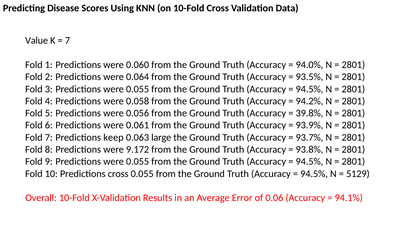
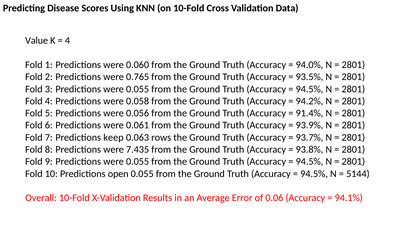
7 at (68, 41): 7 -> 4
0.064: 0.064 -> 0.765
39.8%: 39.8% -> 91.4%
large: large -> rows
9.172: 9.172 -> 7.435
Predictions cross: cross -> open
5129: 5129 -> 5144
